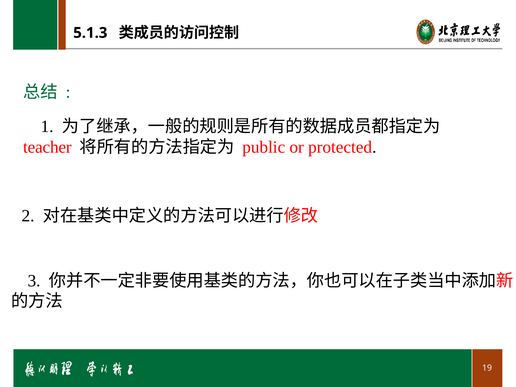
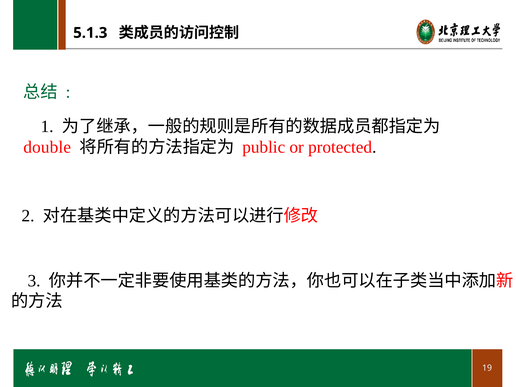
teacher: teacher -> double
